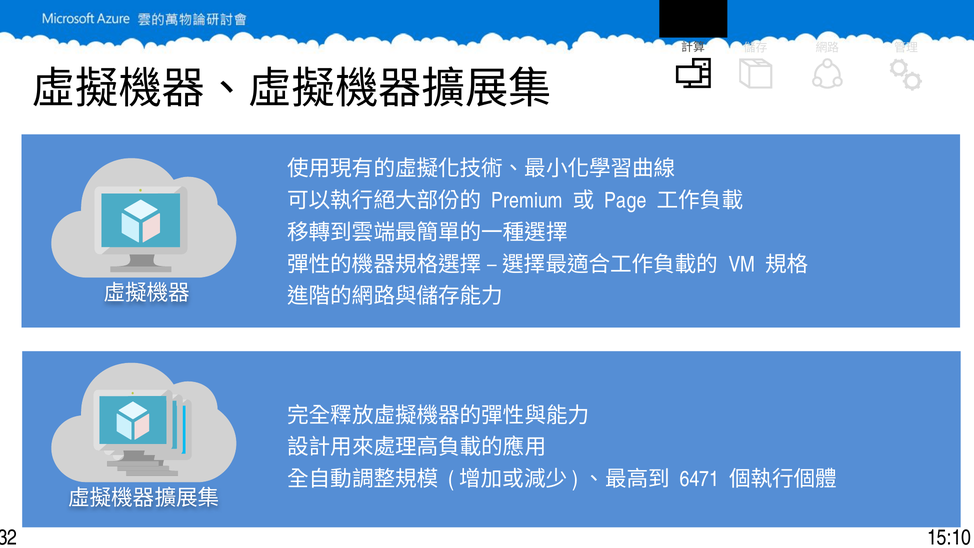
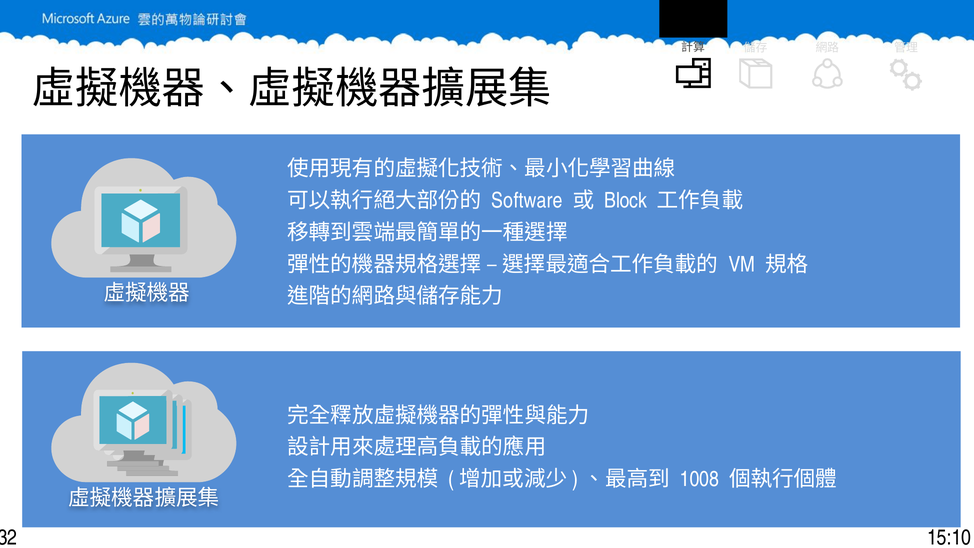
Premium: Premium -> Software
Page: Page -> Block
6471: 6471 -> 1008
